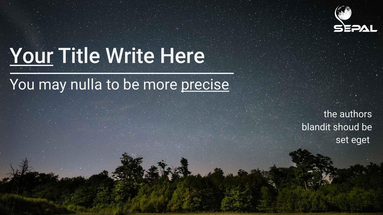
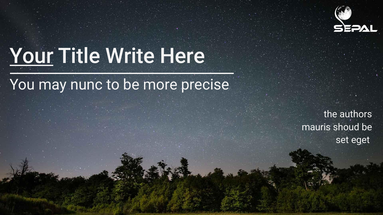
nulla: nulla -> nunc
precise underline: present -> none
blandit: blandit -> mauris
